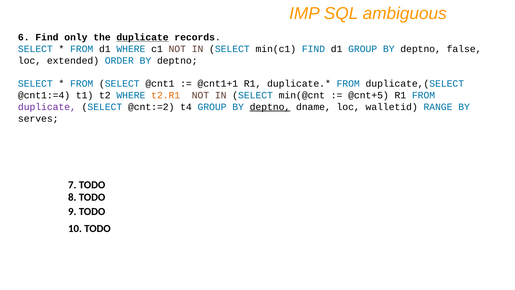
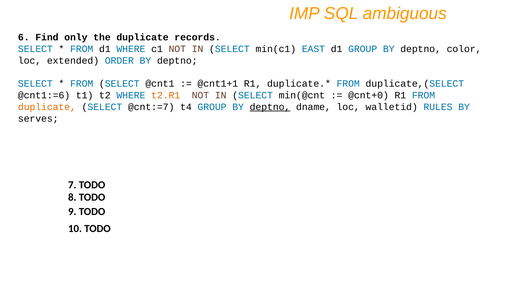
duplicate at (143, 37) underline: present -> none
min(c1 FIND: FIND -> EAST
false: false -> color
@cnt1:=4: @cnt1:=4 -> @cnt1:=6
@cnt+5: @cnt+5 -> @cnt+0
duplicate at (47, 107) colour: purple -> orange
@cnt:=2: @cnt:=2 -> @cnt:=7
RANGE: RANGE -> RULES
